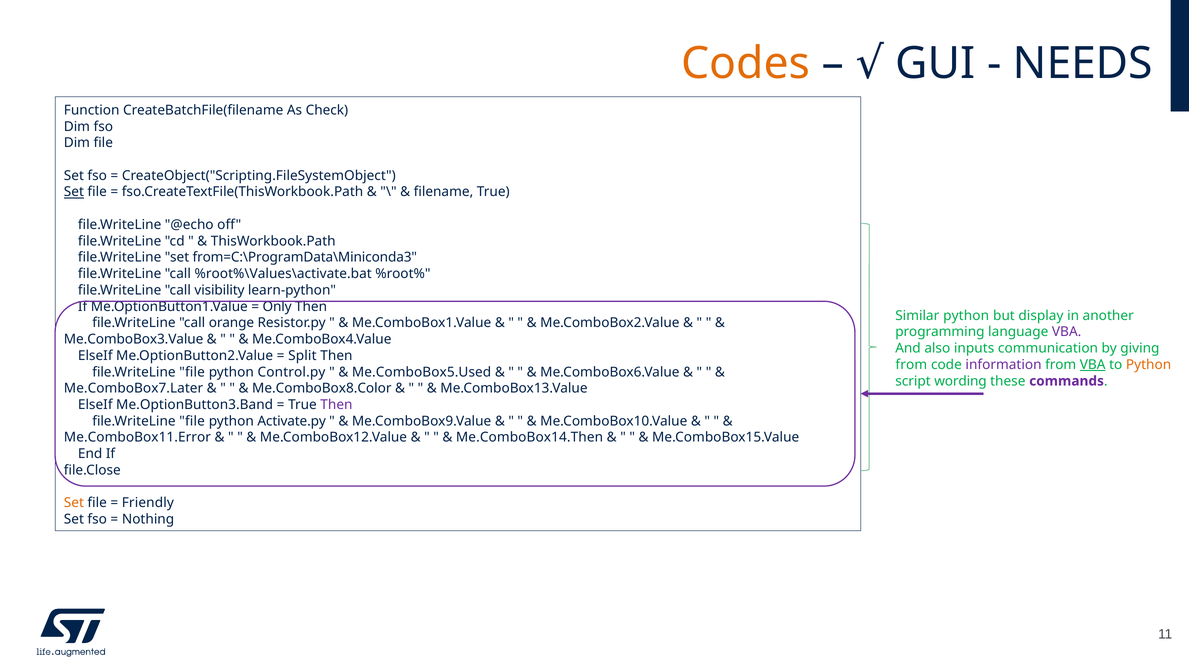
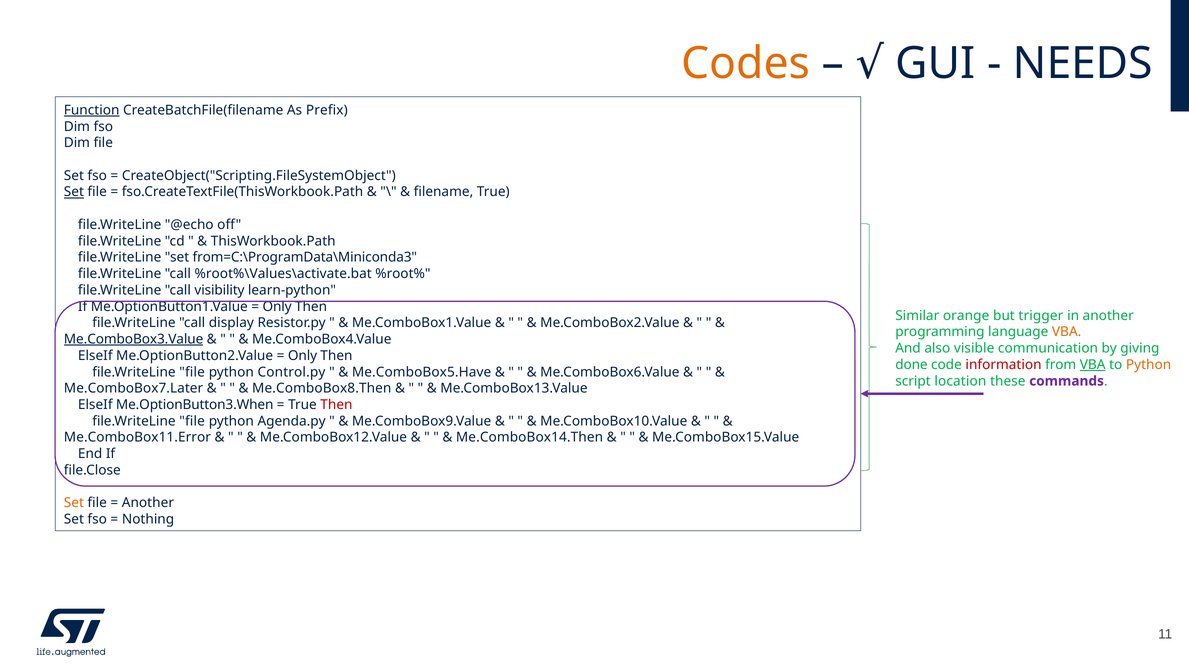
Function underline: none -> present
Check: Check -> Prefix
Similar python: python -> orange
display: display -> trigger
orange: orange -> display
VBA at (1067, 332) colour: purple -> orange
Me.ComboBox3.Value underline: none -> present
inputs: inputs -> visible
Split at (302, 356): Split -> Only
from at (911, 365): from -> done
information colour: purple -> red
Me.ComboBox5.Used: Me.ComboBox5.Used -> Me.ComboBox5.Have
wording: wording -> location
Me.ComboBox8.Color: Me.ComboBox8.Color -> Me.ComboBox8.Then
Me.OptionButton3.Band: Me.OptionButton3.Band -> Me.OptionButton3.When
Then at (336, 405) colour: purple -> red
Activate.py: Activate.py -> Agenda.py
Friendly at (148, 503): Friendly -> Another
